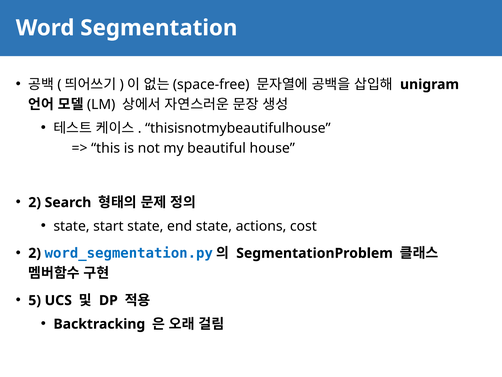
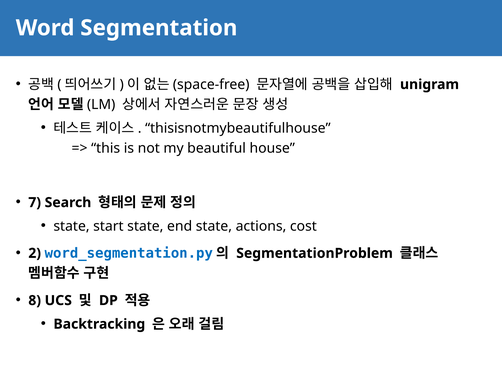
2 at (35, 202): 2 -> 7
5: 5 -> 8
